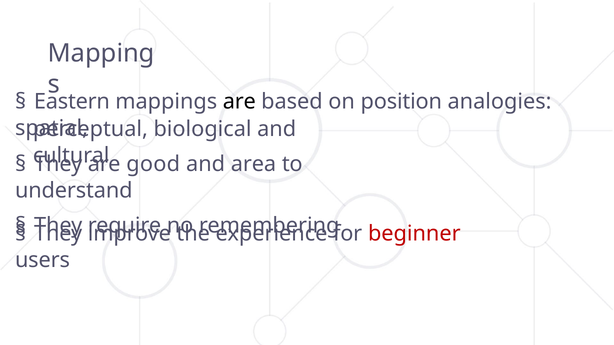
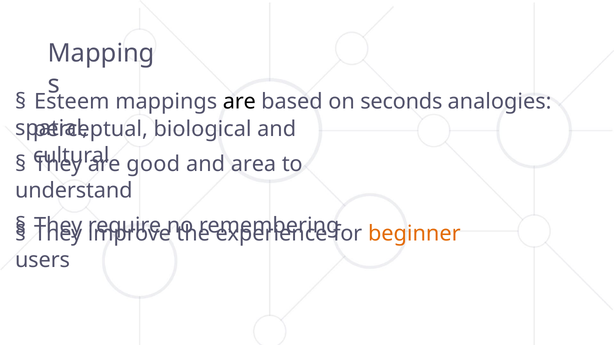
Eastern: Eastern -> Esteem
position: position -> seconds
beginner colour: red -> orange
